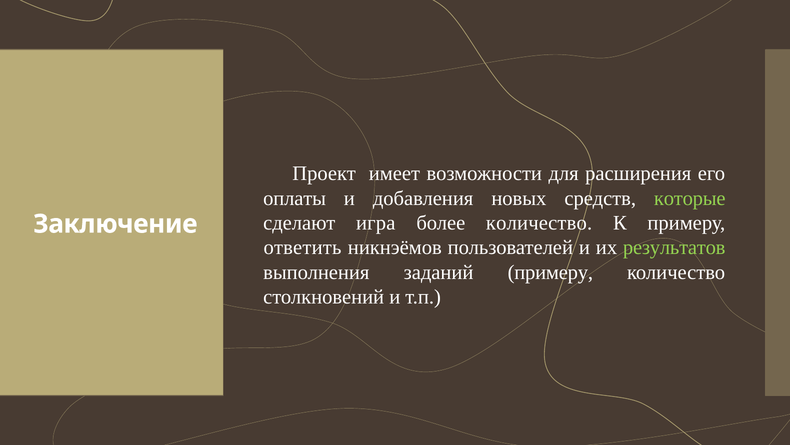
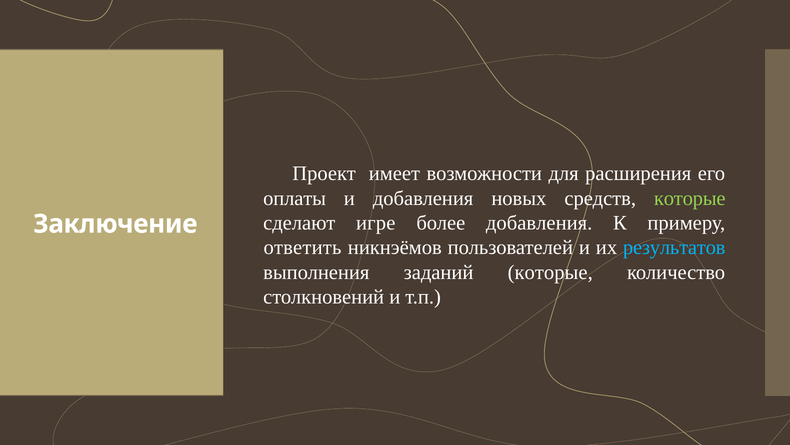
игра: игра -> игре
более количество: количество -> добавления
результатов colour: light green -> light blue
заданий примеру: примеру -> которые
